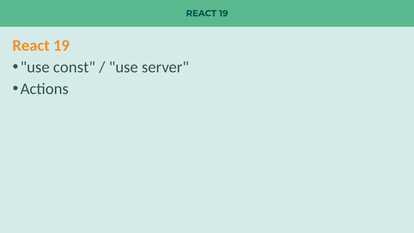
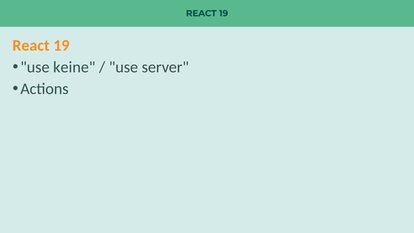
const: const -> keine
